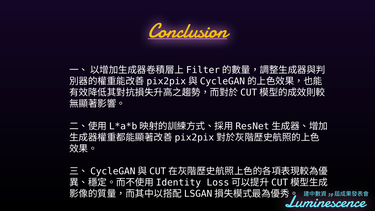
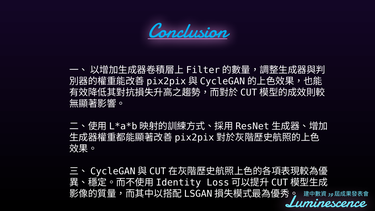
Conclusion colour: yellow -> light blue
